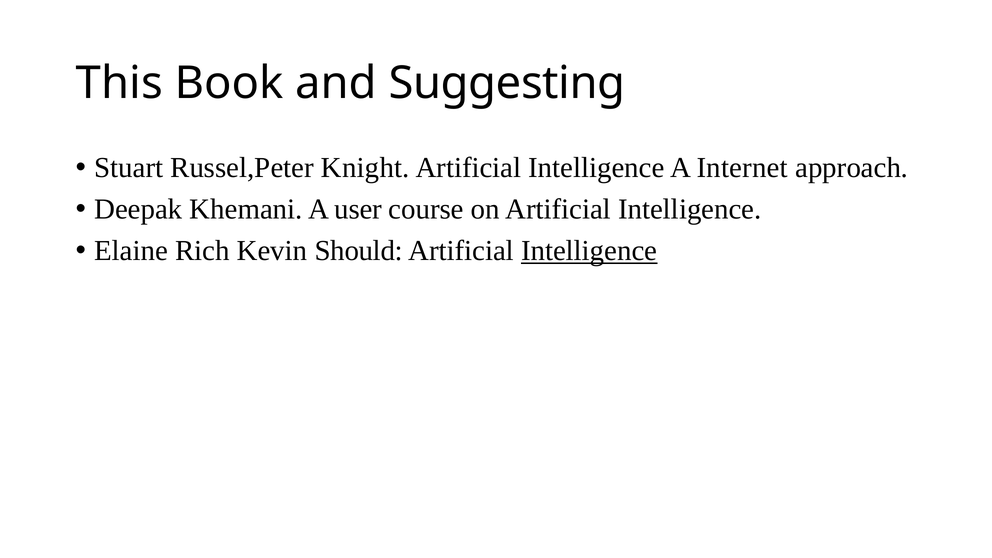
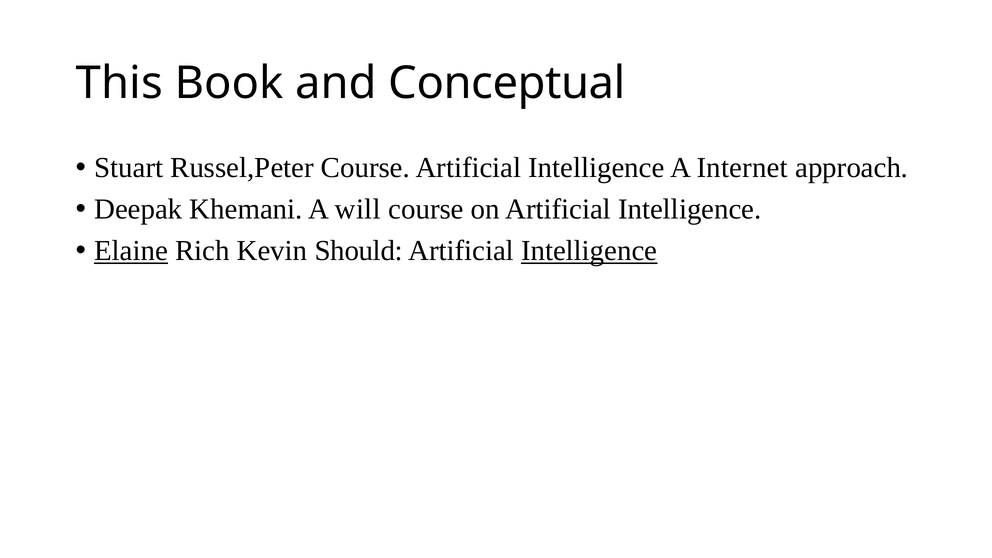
Suggesting: Suggesting -> Conceptual
Russel,Peter Knight: Knight -> Course
user: user -> will
Elaine underline: none -> present
